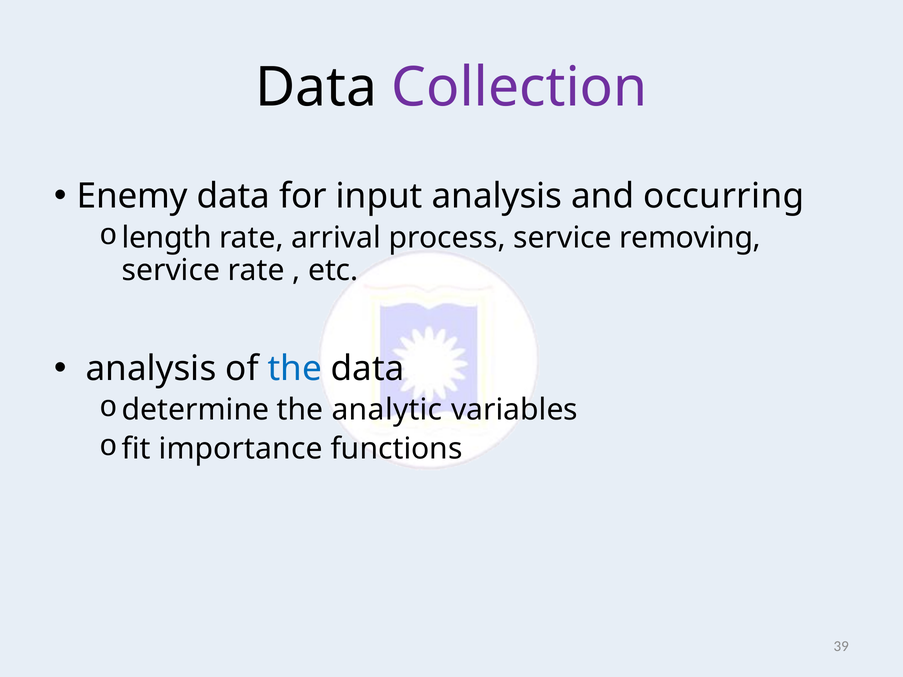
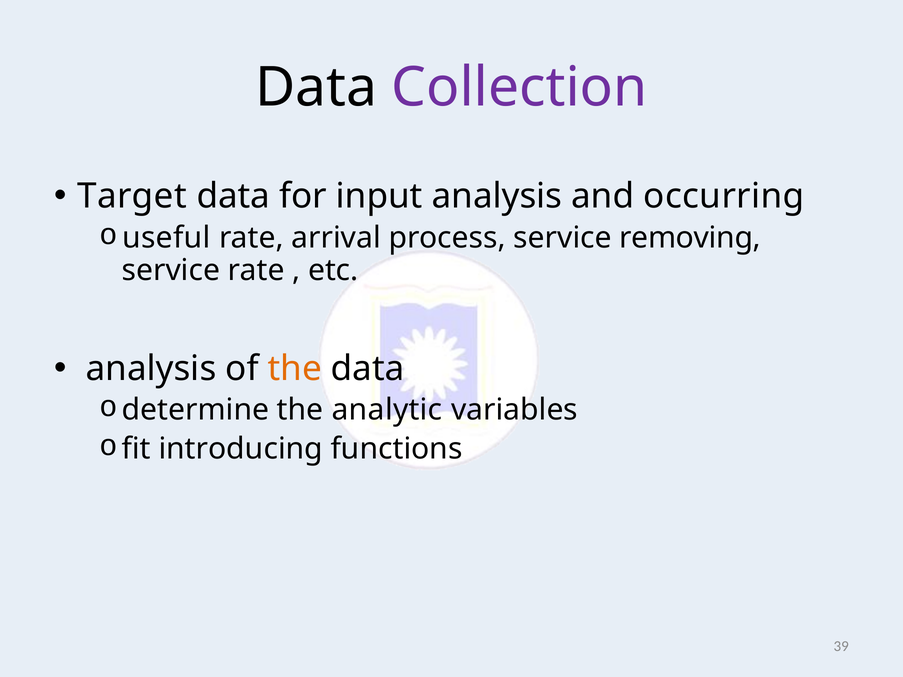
Enemy: Enemy -> Target
length: length -> useful
the at (295, 369) colour: blue -> orange
importance: importance -> introducing
